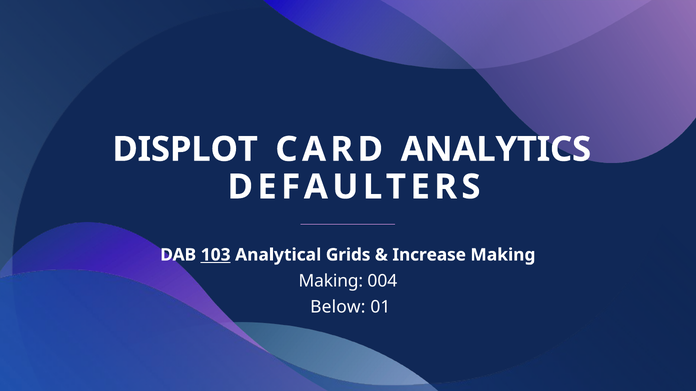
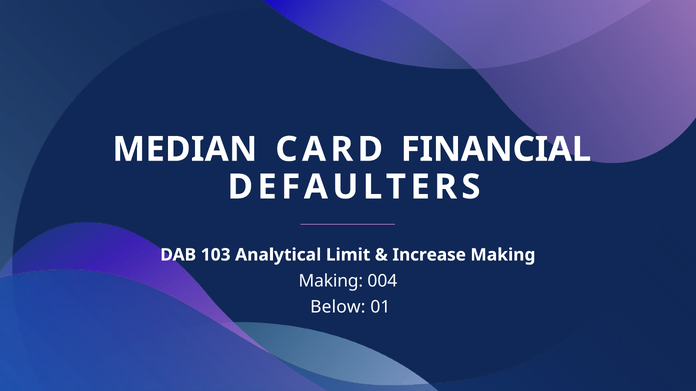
DISPLOT: DISPLOT -> MEDIAN
ANALYTICS: ANALYTICS -> FINANCIAL
103 underline: present -> none
Grids: Grids -> Limit
